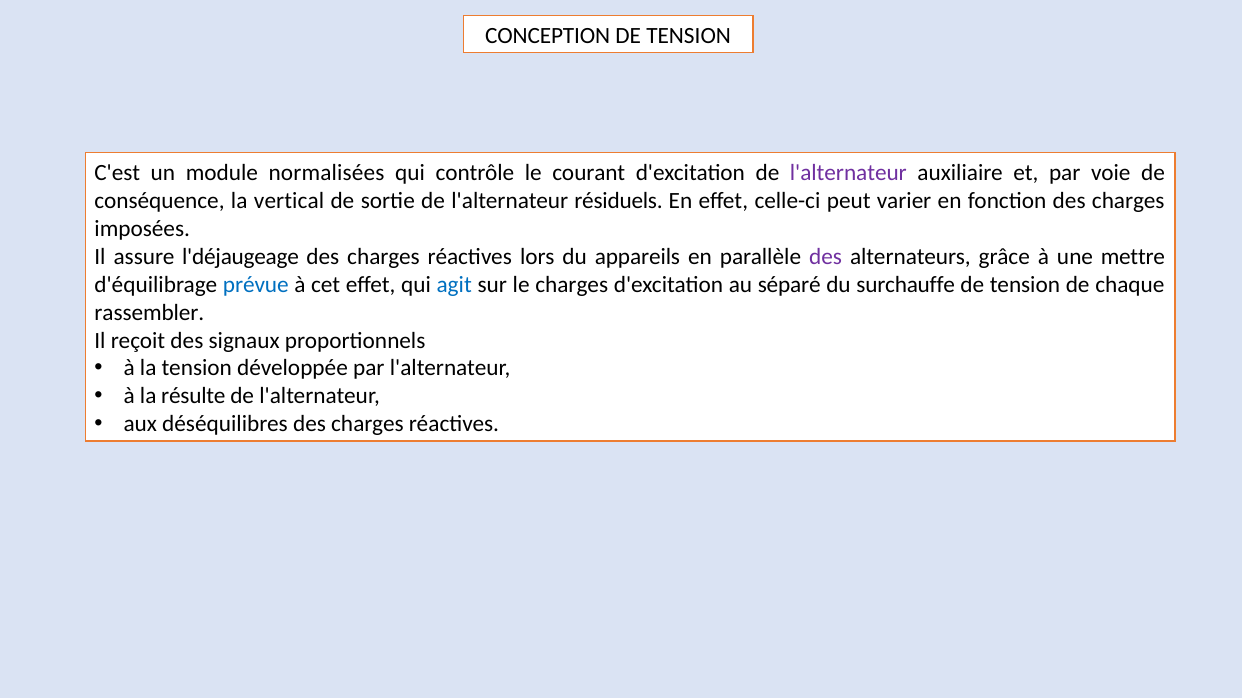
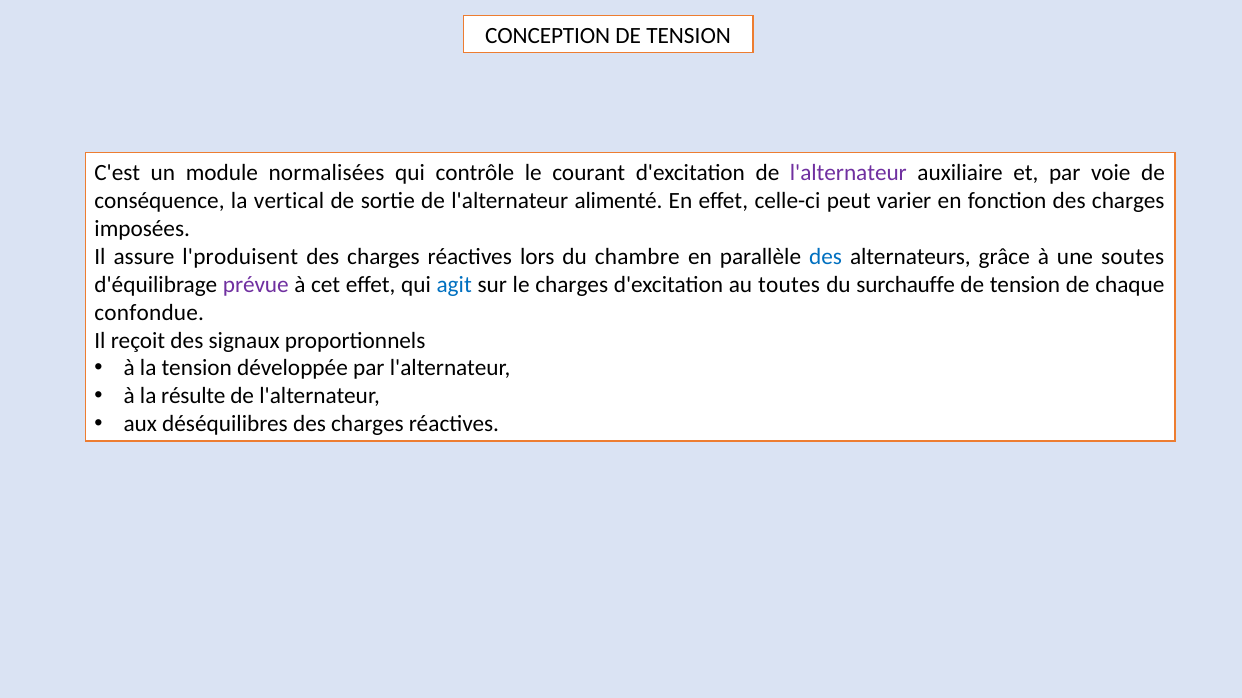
résiduels: résiduels -> alimenté
l'déjaugeage: l'déjaugeage -> l'produisent
appareils: appareils -> chambre
des at (826, 257) colour: purple -> blue
mettre: mettre -> soutes
prévue colour: blue -> purple
séparé: séparé -> toutes
rassembler: rassembler -> confondue
